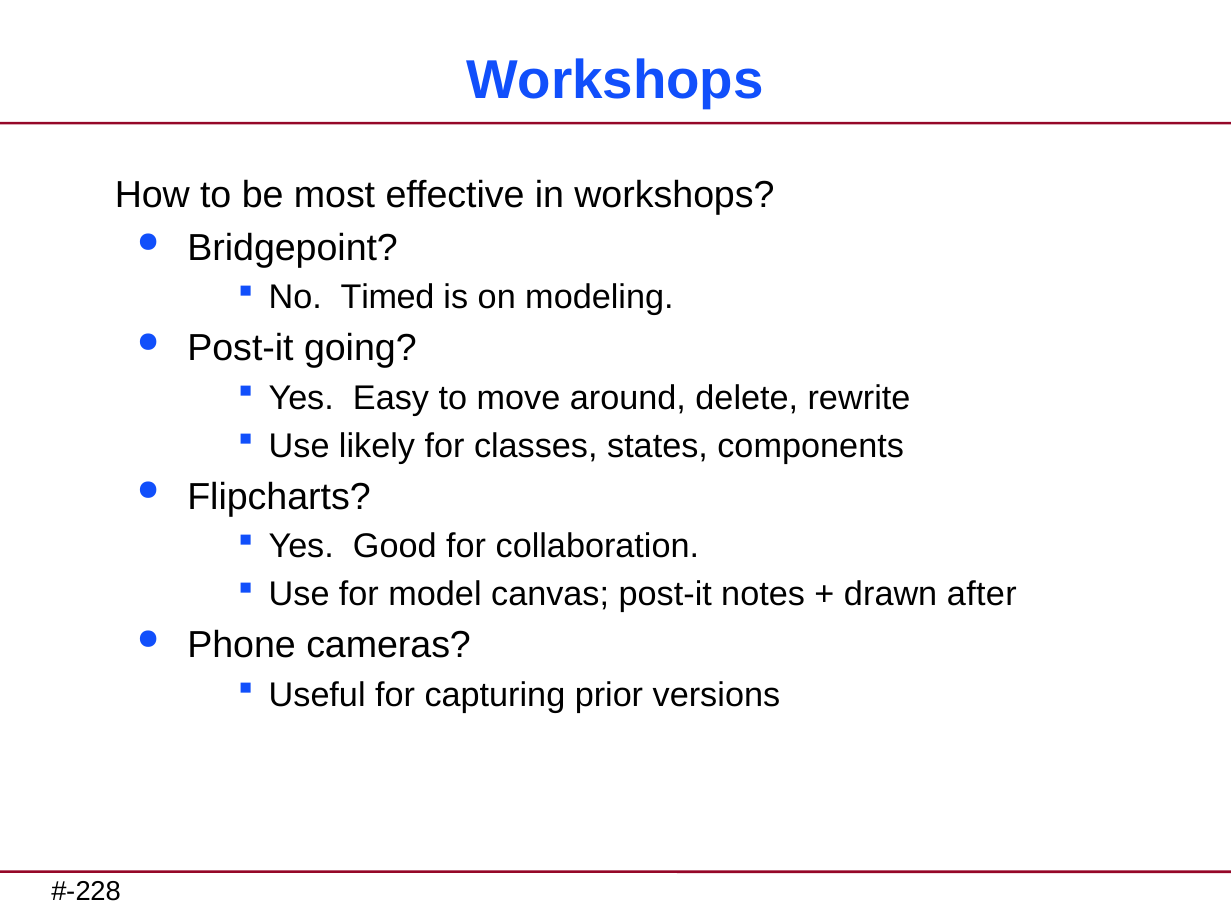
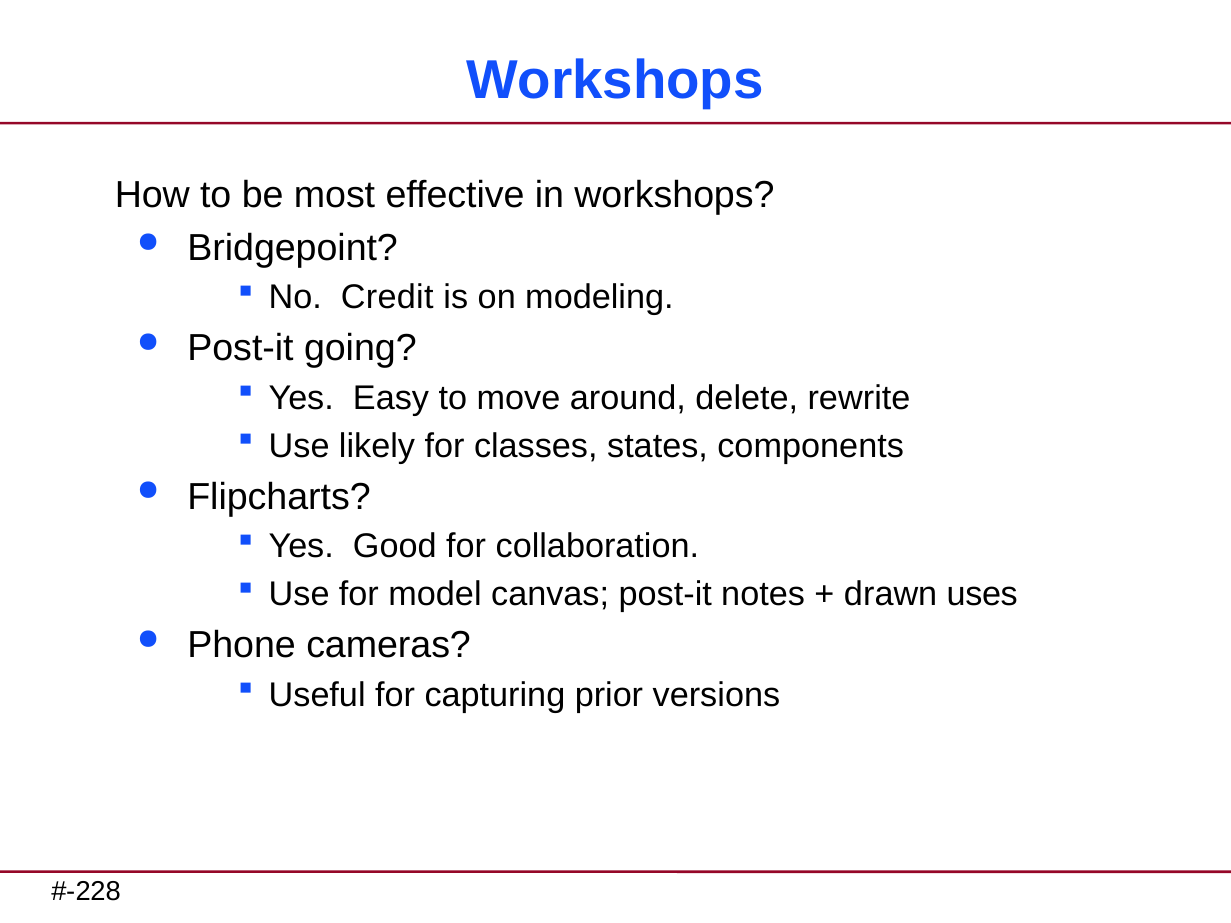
Timed: Timed -> Credit
after: after -> uses
